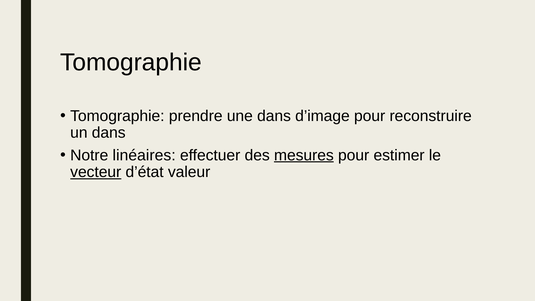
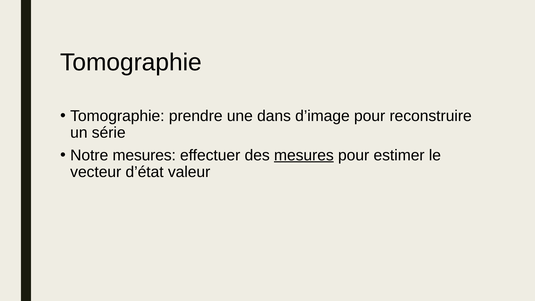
un dans: dans -> série
Notre linéaires: linéaires -> mesures
vecteur underline: present -> none
